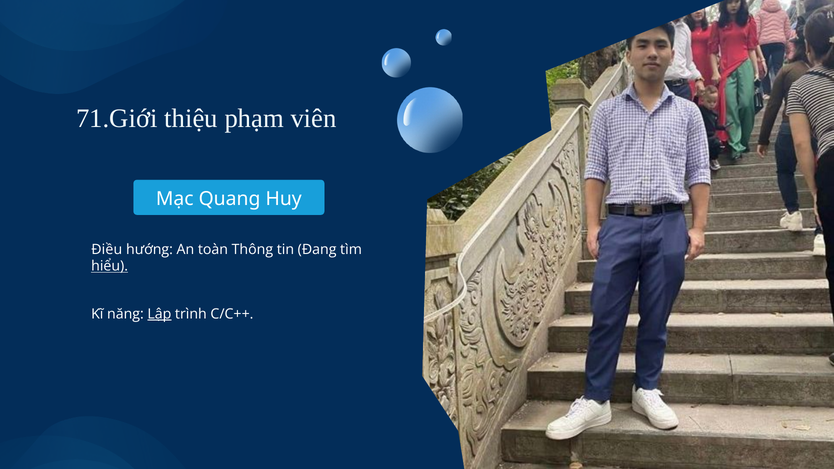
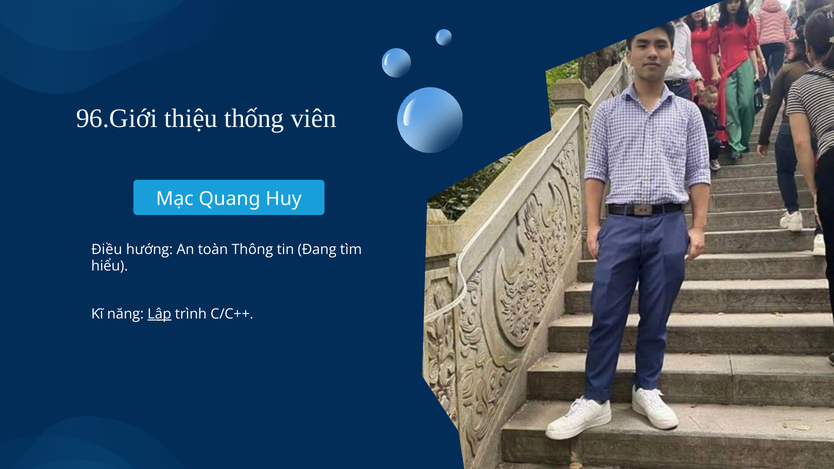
71.Giới: 71.Giới -> 96.Giới
phạm: phạm -> thống
hiểu underline: present -> none
